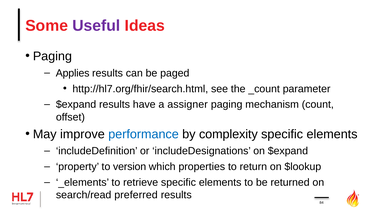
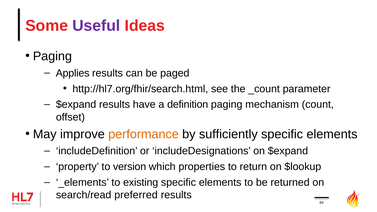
assigner: assigner -> definition
performance colour: blue -> orange
complexity: complexity -> sufficiently
retrieve: retrieve -> existing
